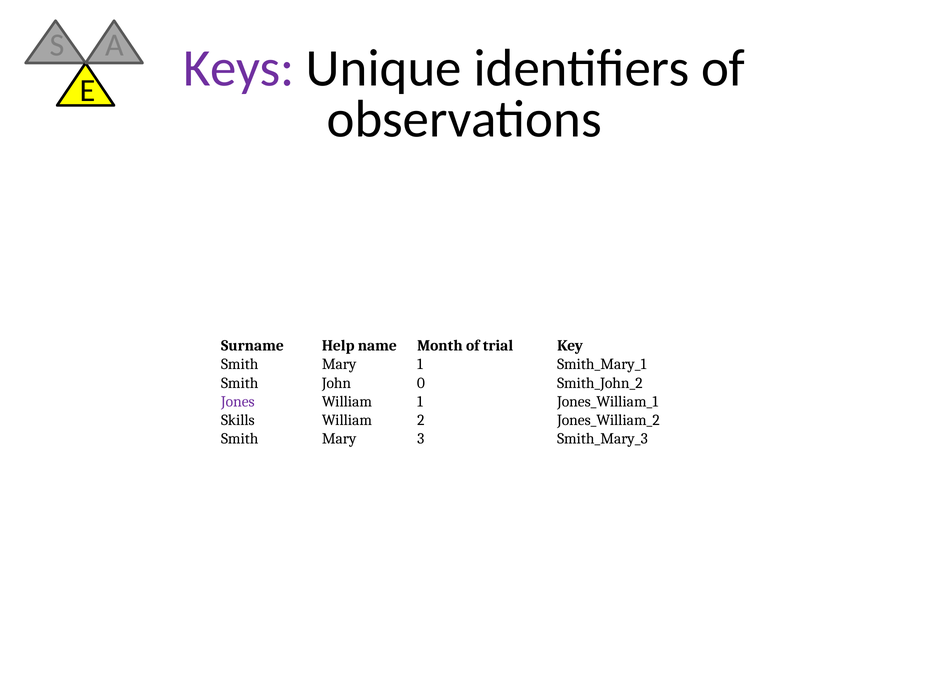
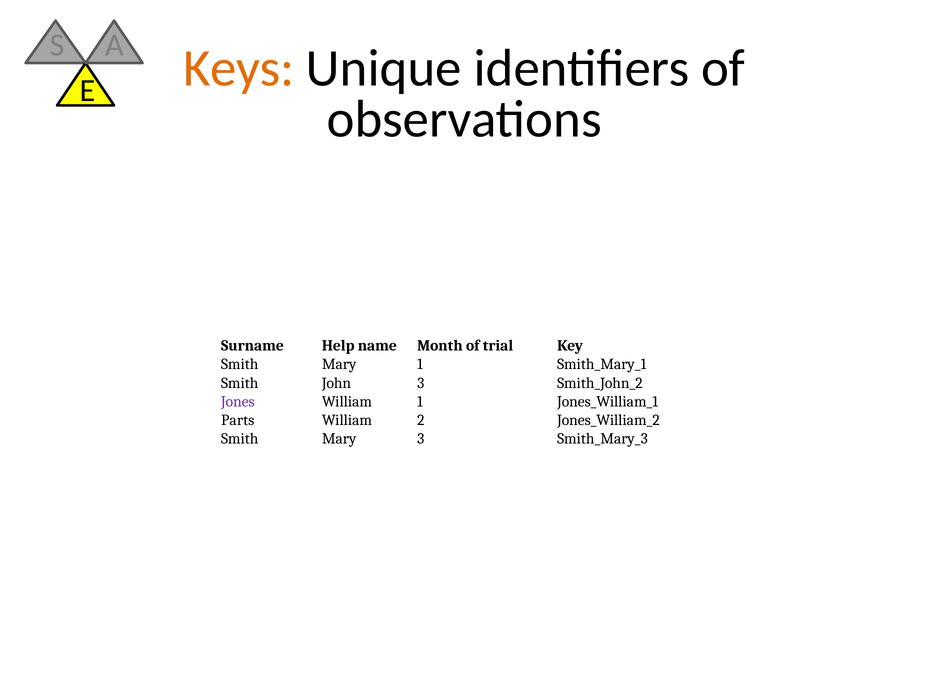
Keys colour: purple -> orange
John 0: 0 -> 3
Skills: Skills -> Parts
